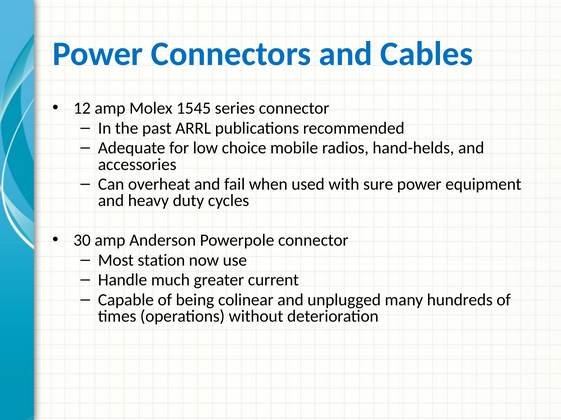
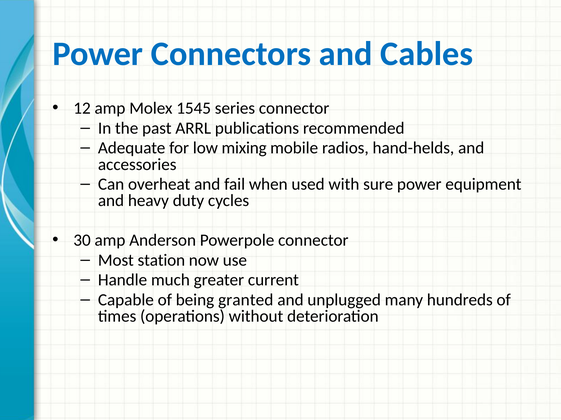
choice: choice -> mixing
colinear: colinear -> granted
